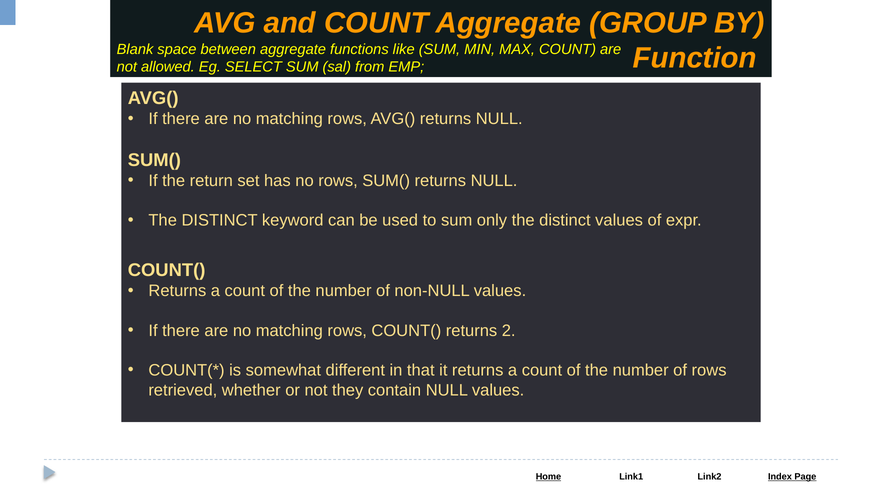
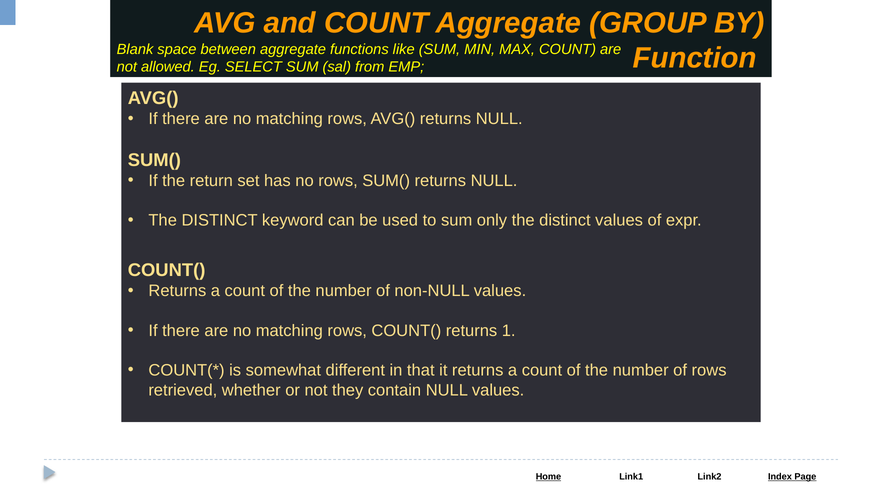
2: 2 -> 1
